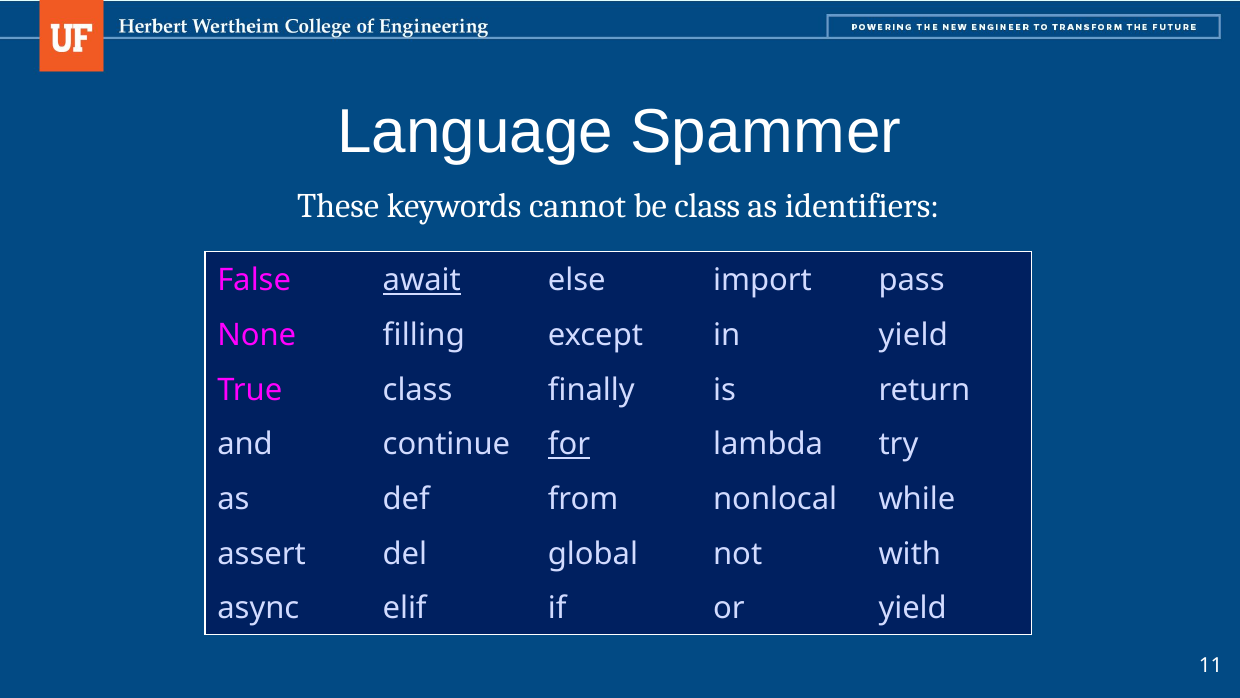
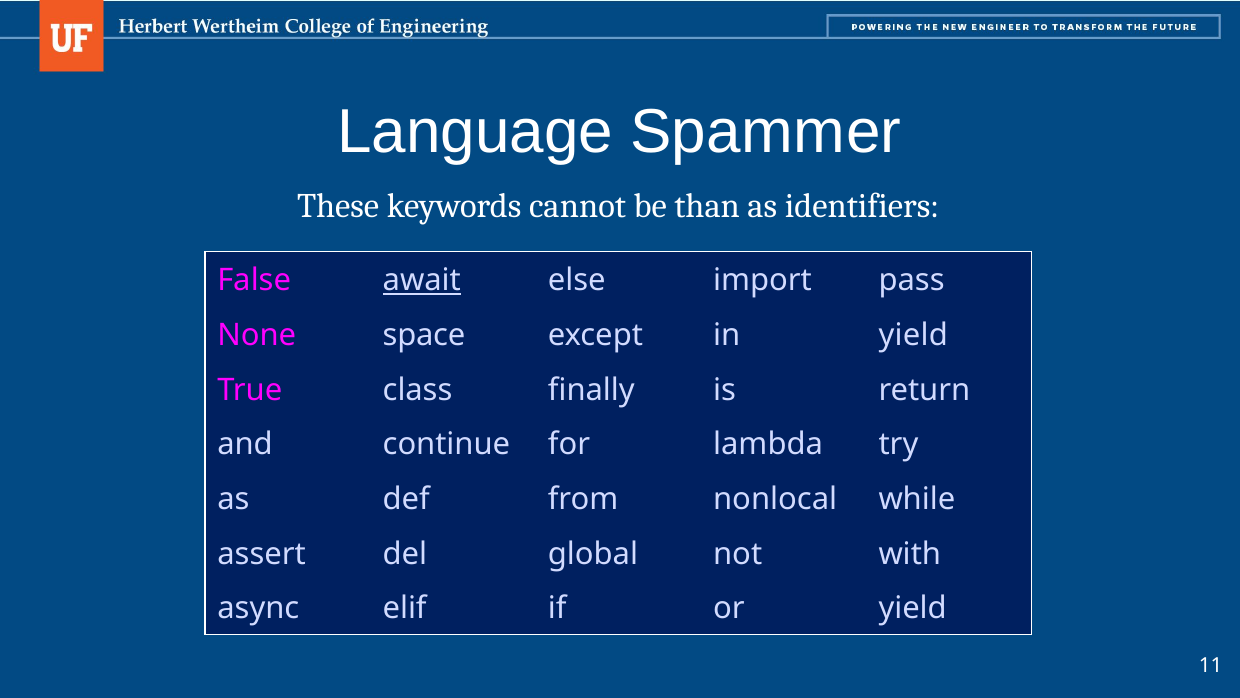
be class: class -> than
filling: filling -> space
for underline: present -> none
